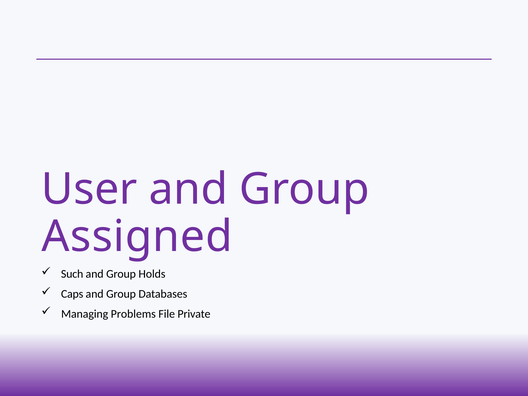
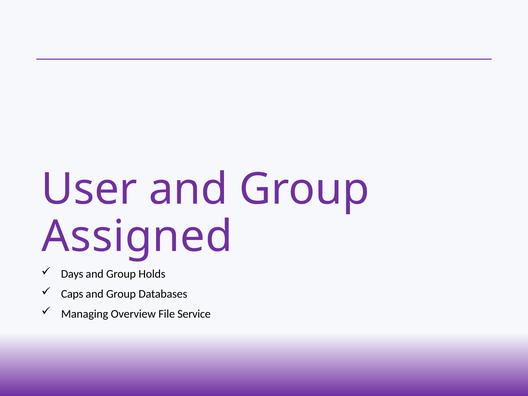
Such: Such -> Days
Problems: Problems -> Overview
Private: Private -> Service
